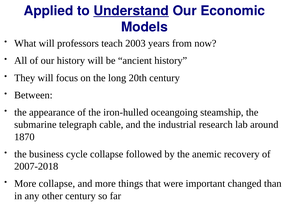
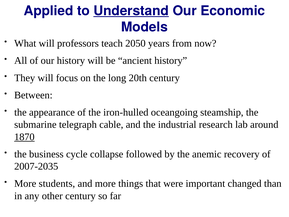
2003: 2003 -> 2050
1870 underline: none -> present
2007-2018: 2007-2018 -> 2007-2035
More collapse: collapse -> students
